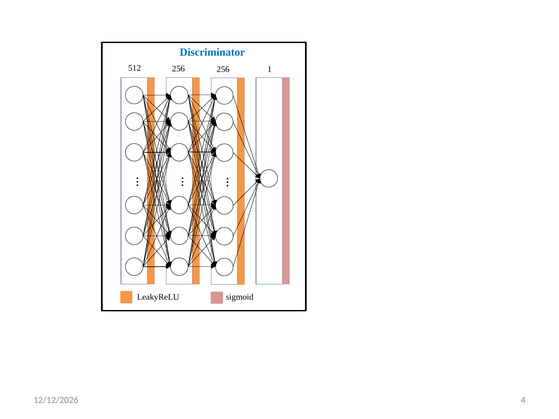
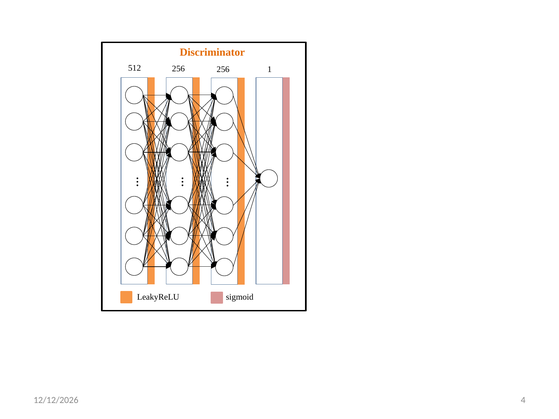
Discriminator colour: blue -> orange
